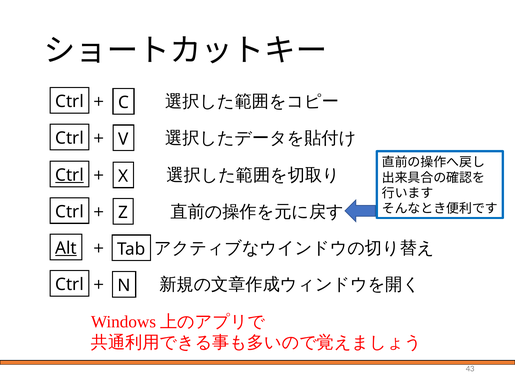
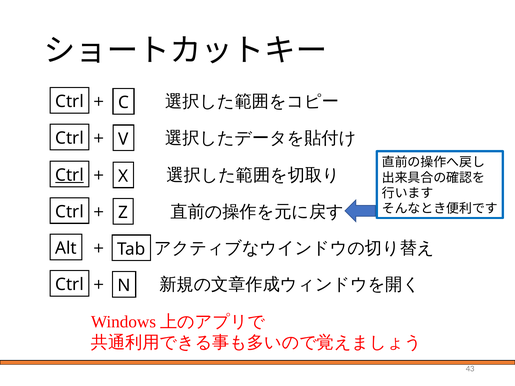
Alt underline: present -> none
